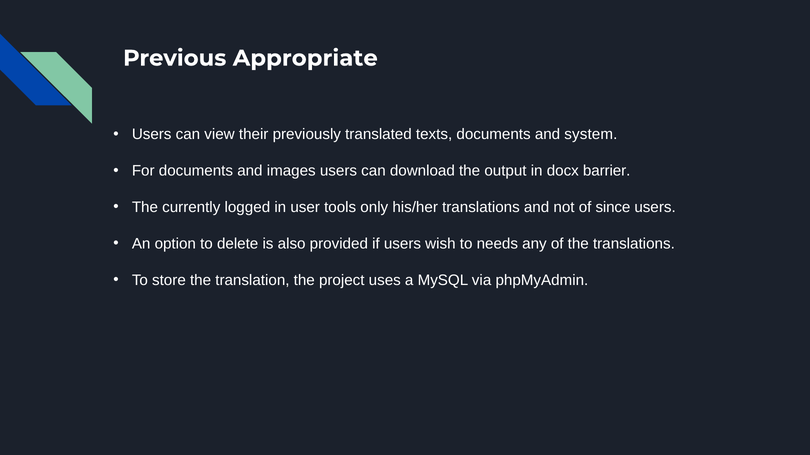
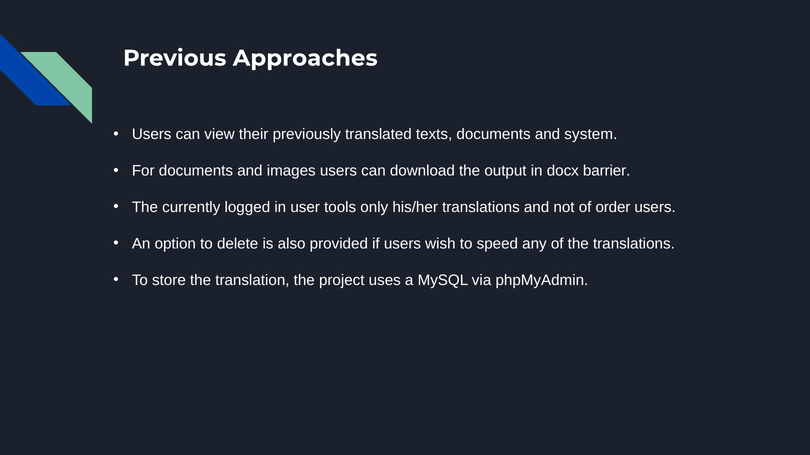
Appropriate: Appropriate -> Approaches
since: since -> order
needs: needs -> speed
